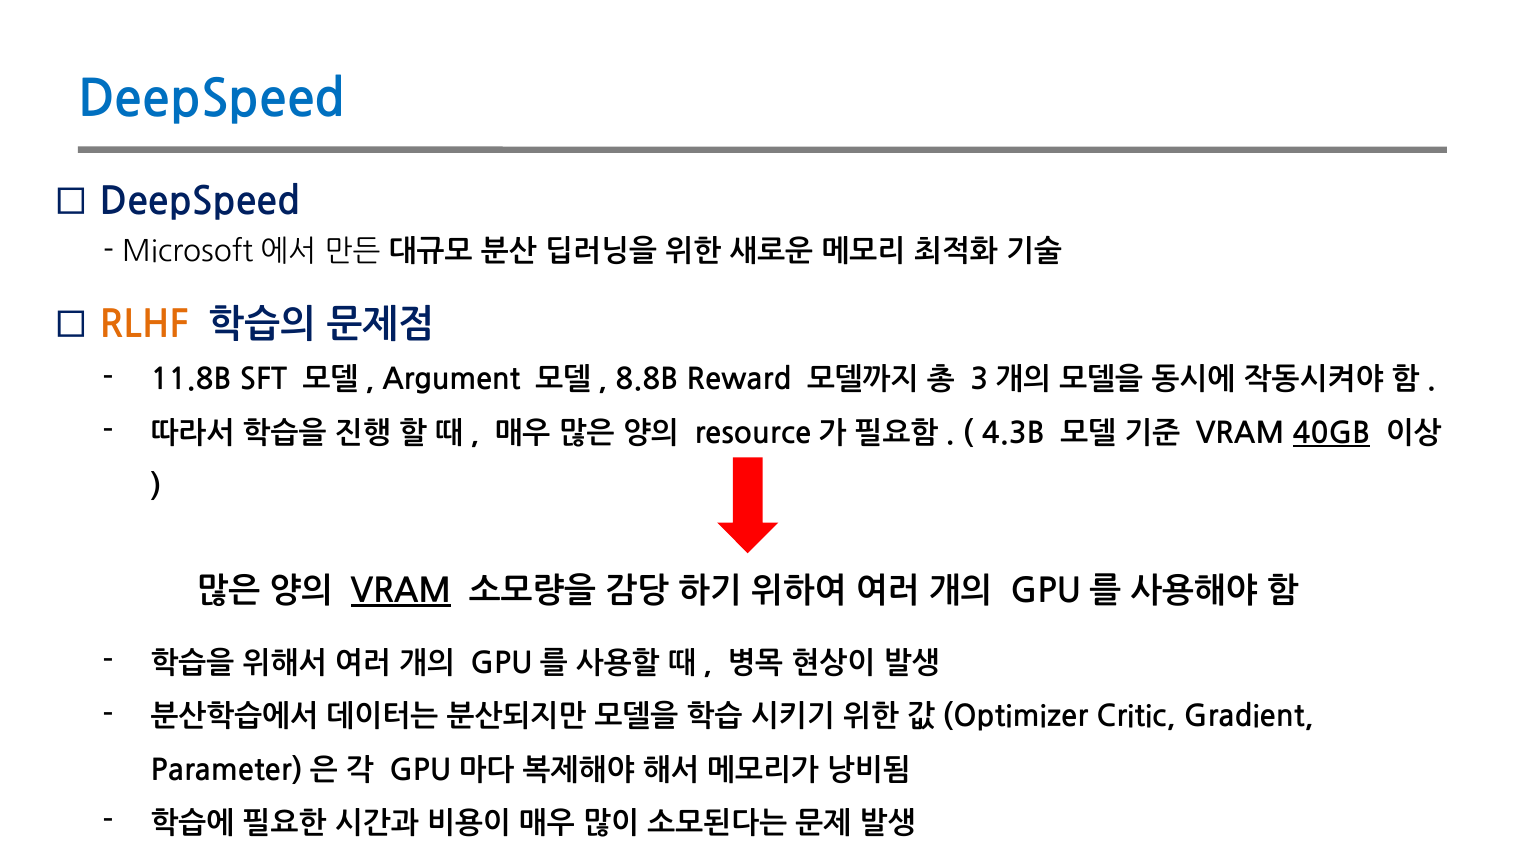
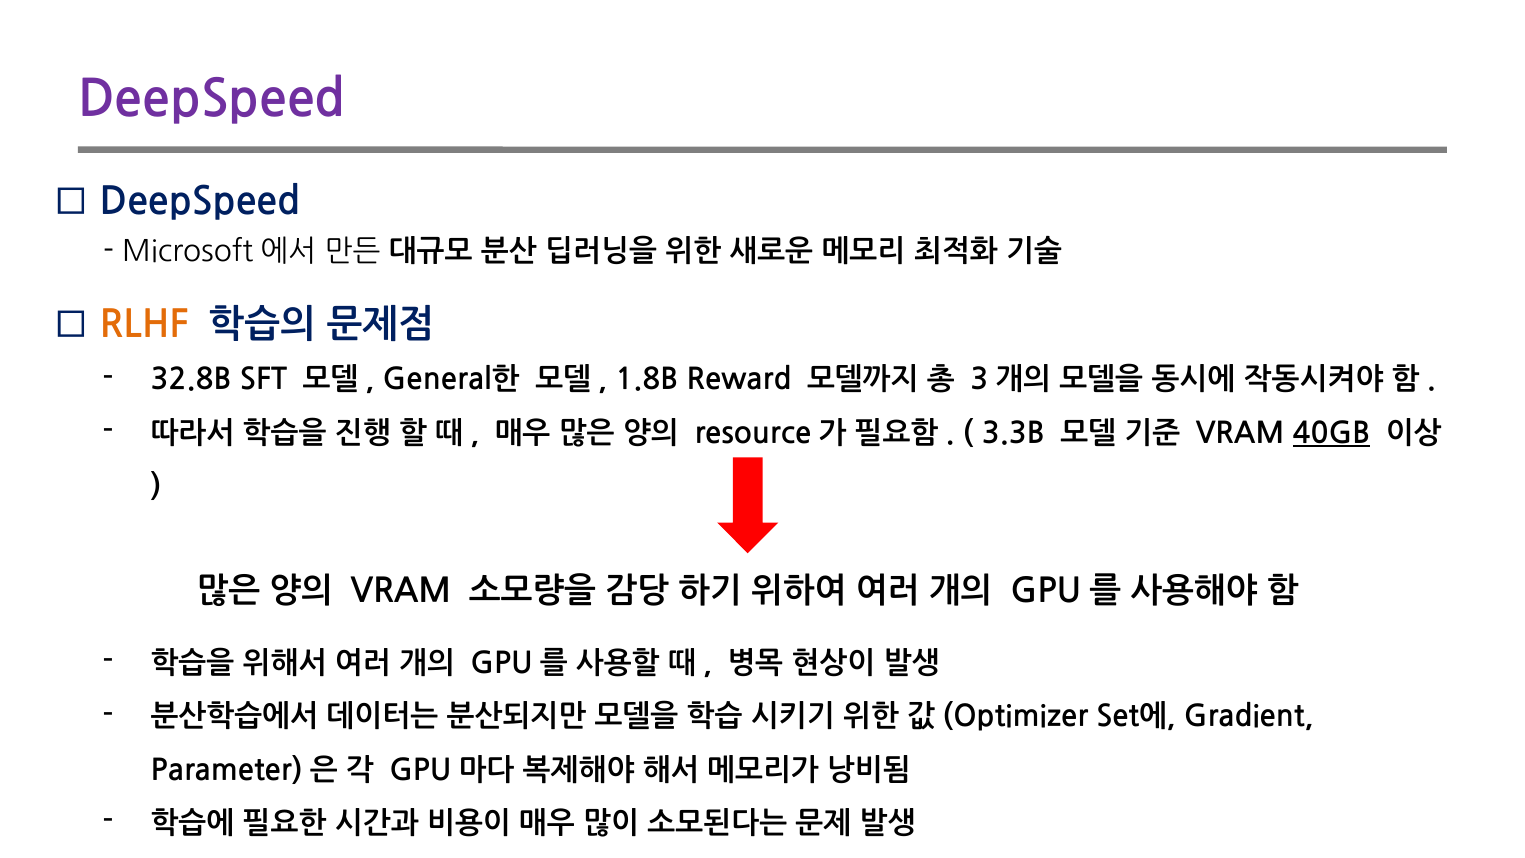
DeepSpeed at (212, 100) colour: blue -> purple
11.8B: 11.8B -> 32.8B
Argument: Argument -> General한
8.8B: 8.8B -> 1.8B
4.3B: 4.3B -> 3.3B
VRAM at (401, 591) underline: present -> none
Critic: Critic -> Set에
